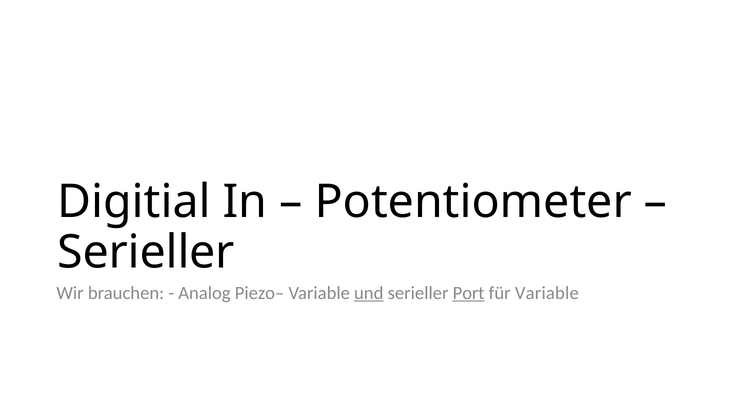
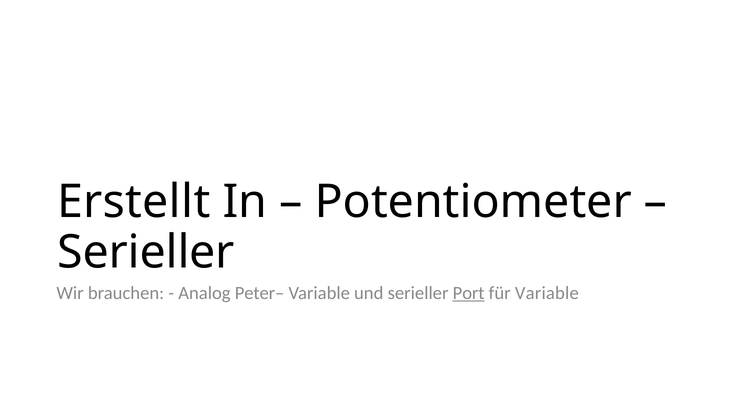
Digitial: Digitial -> Erstellt
Piezo–: Piezo– -> Peter–
und underline: present -> none
